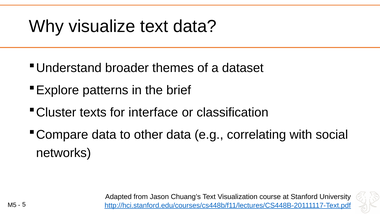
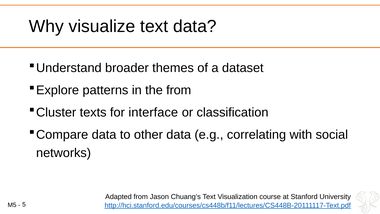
the brief: brief -> from
